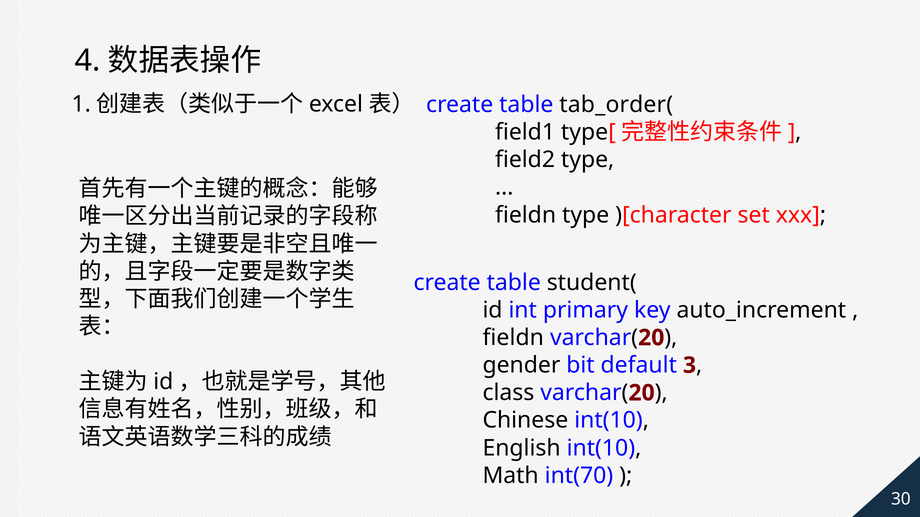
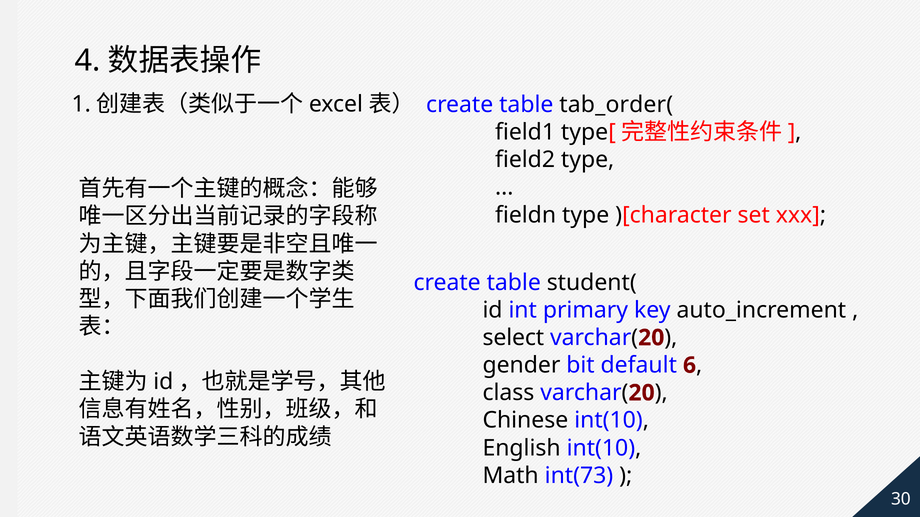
fieldn at (513, 338): fieldn -> select
3: 3 -> 6
int(70: int(70 -> int(73
